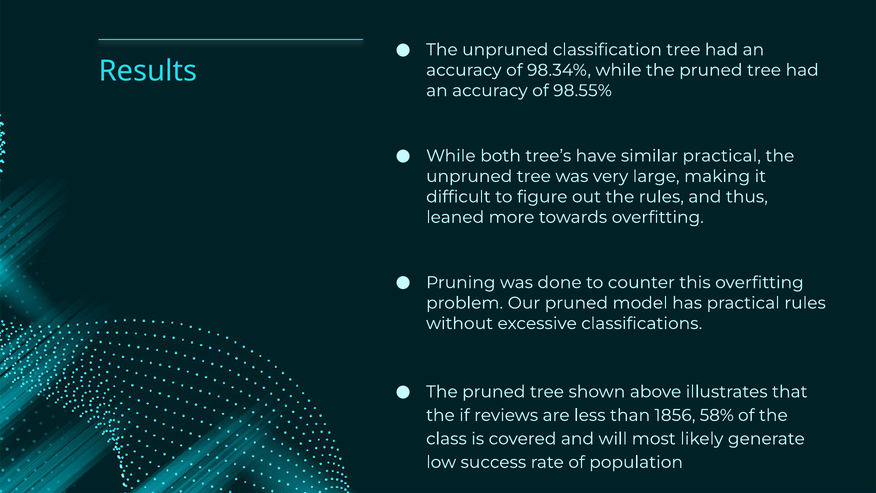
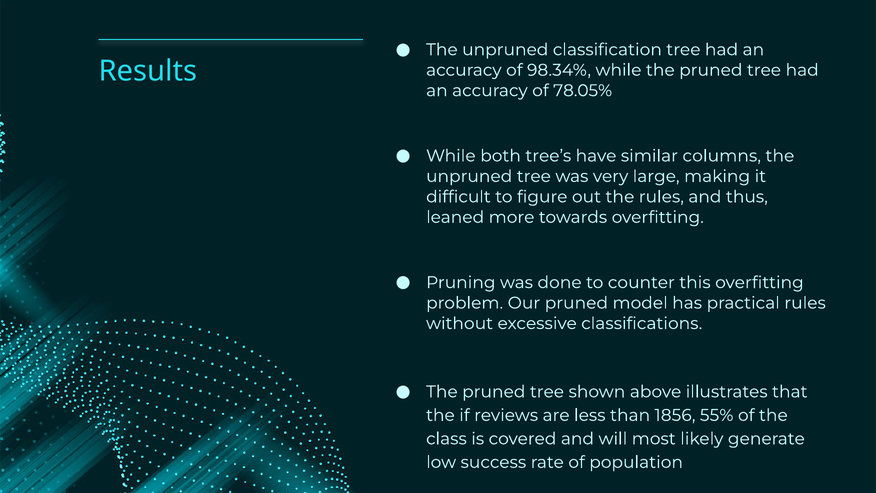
98.55%: 98.55% -> 78.05%
similar practical: practical -> columns
58%: 58% -> 55%
